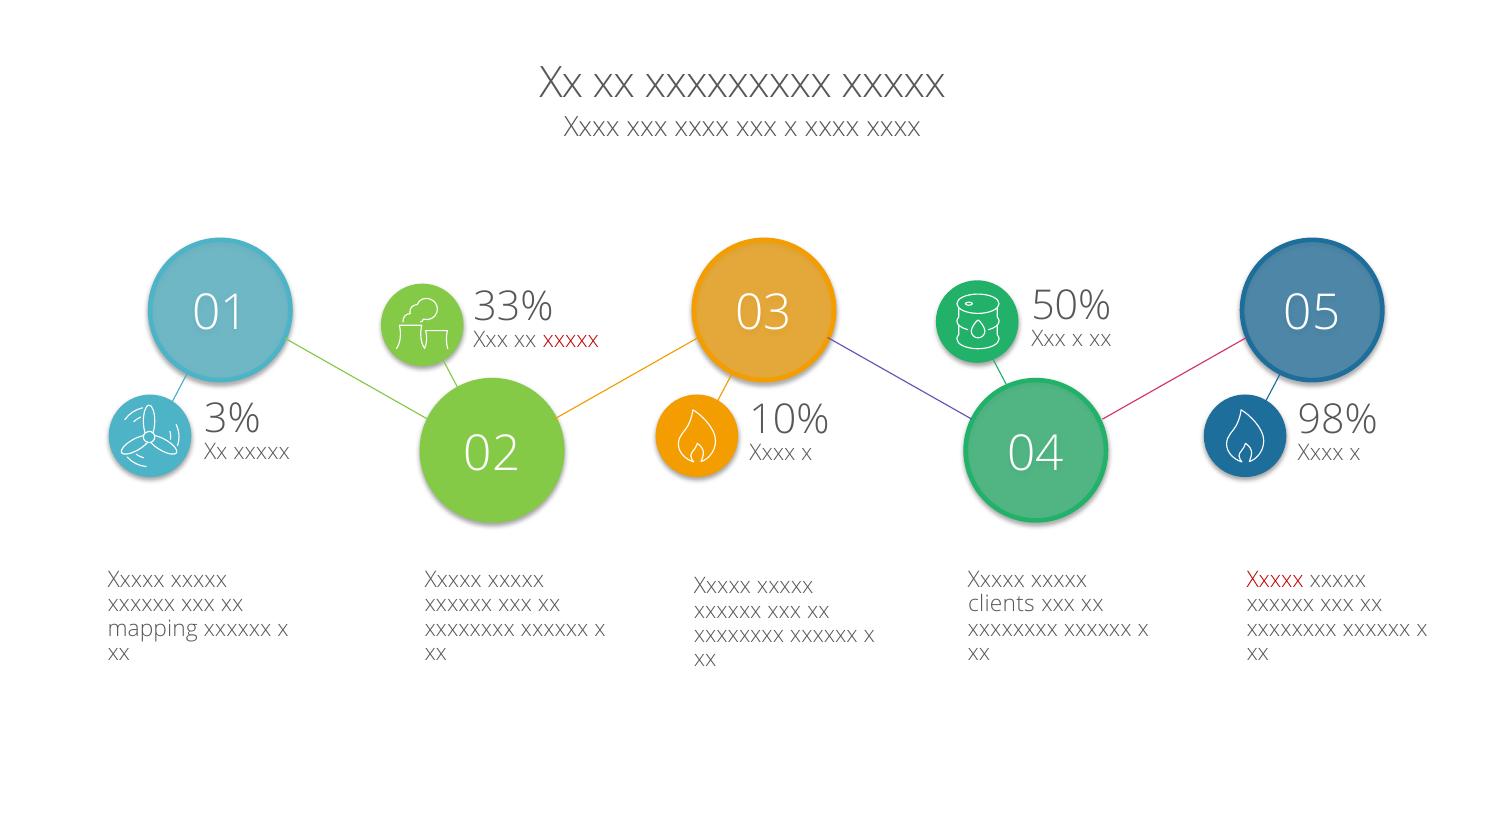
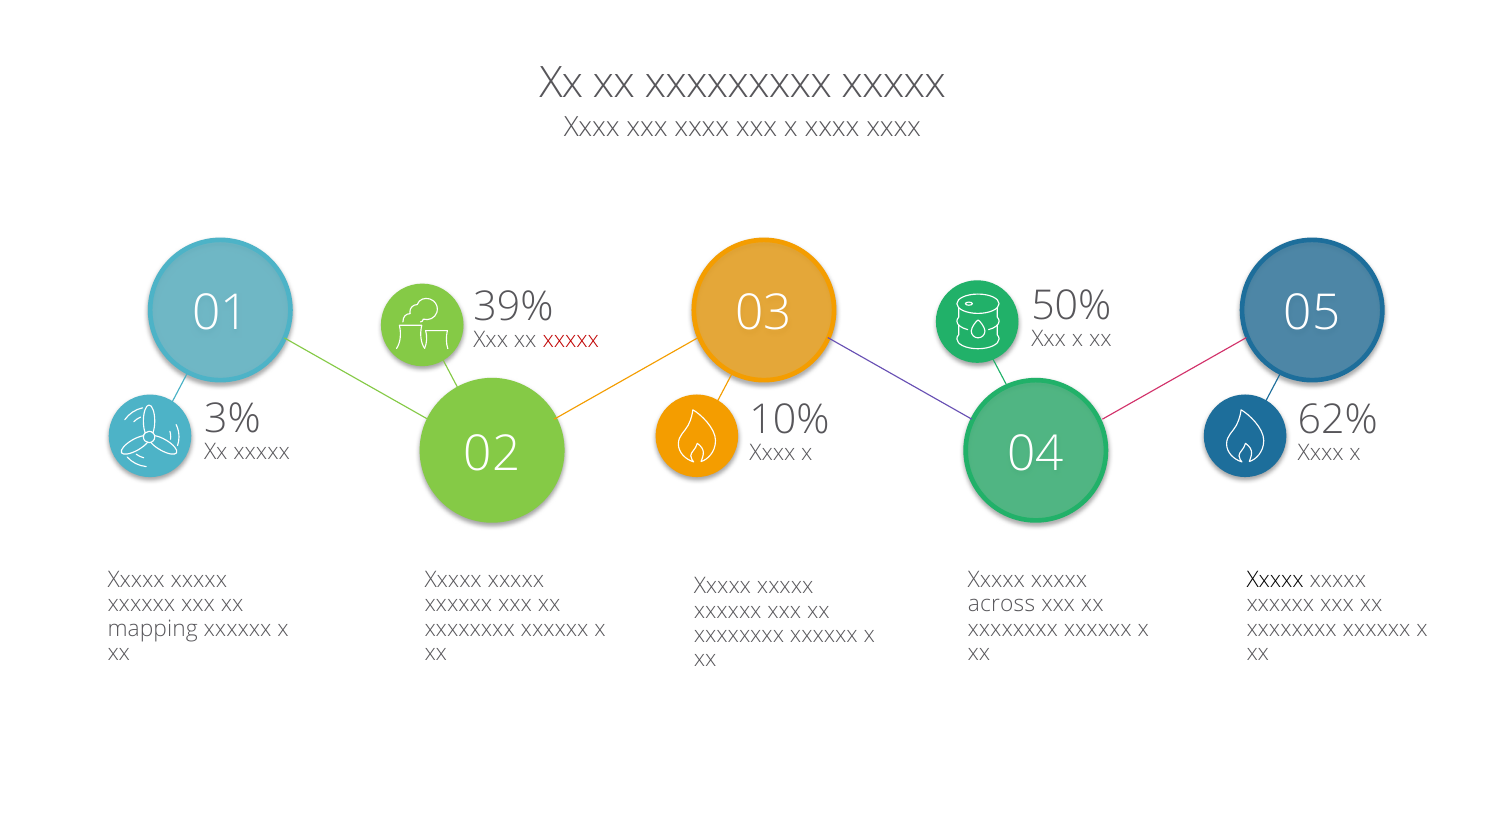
33%: 33% -> 39%
98%: 98% -> 62%
Xxxxx at (1275, 580) colour: red -> black
clients: clients -> across
